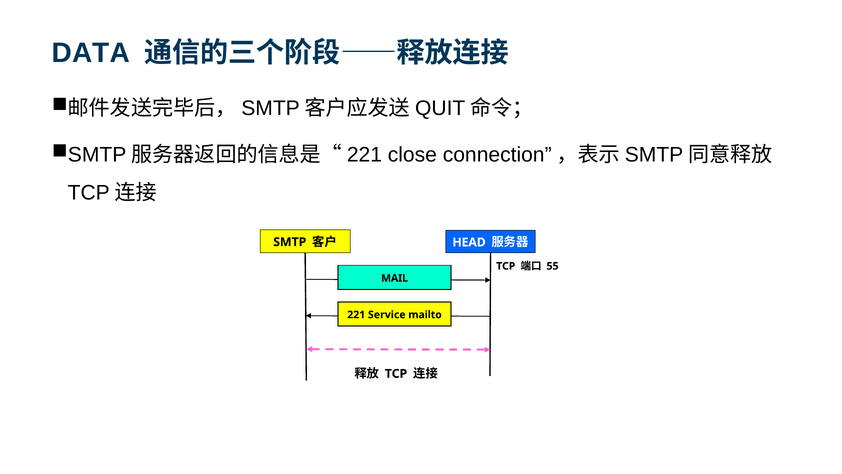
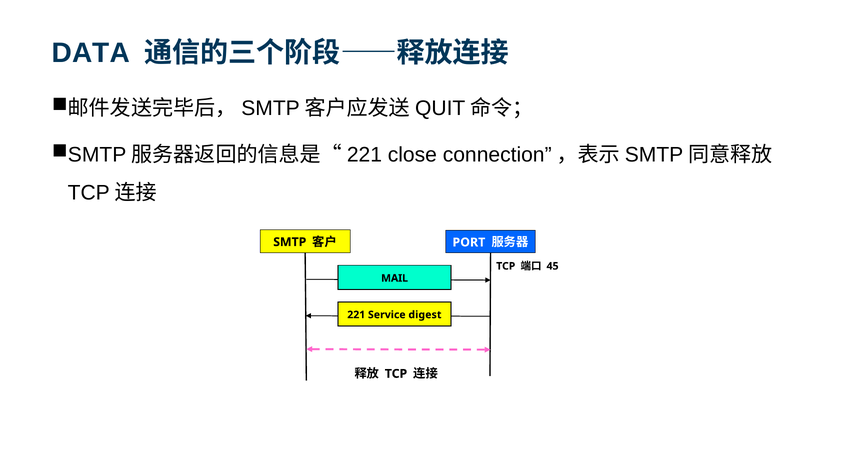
HEAD: HEAD -> PORT
55: 55 -> 45
mailto: mailto -> digest
